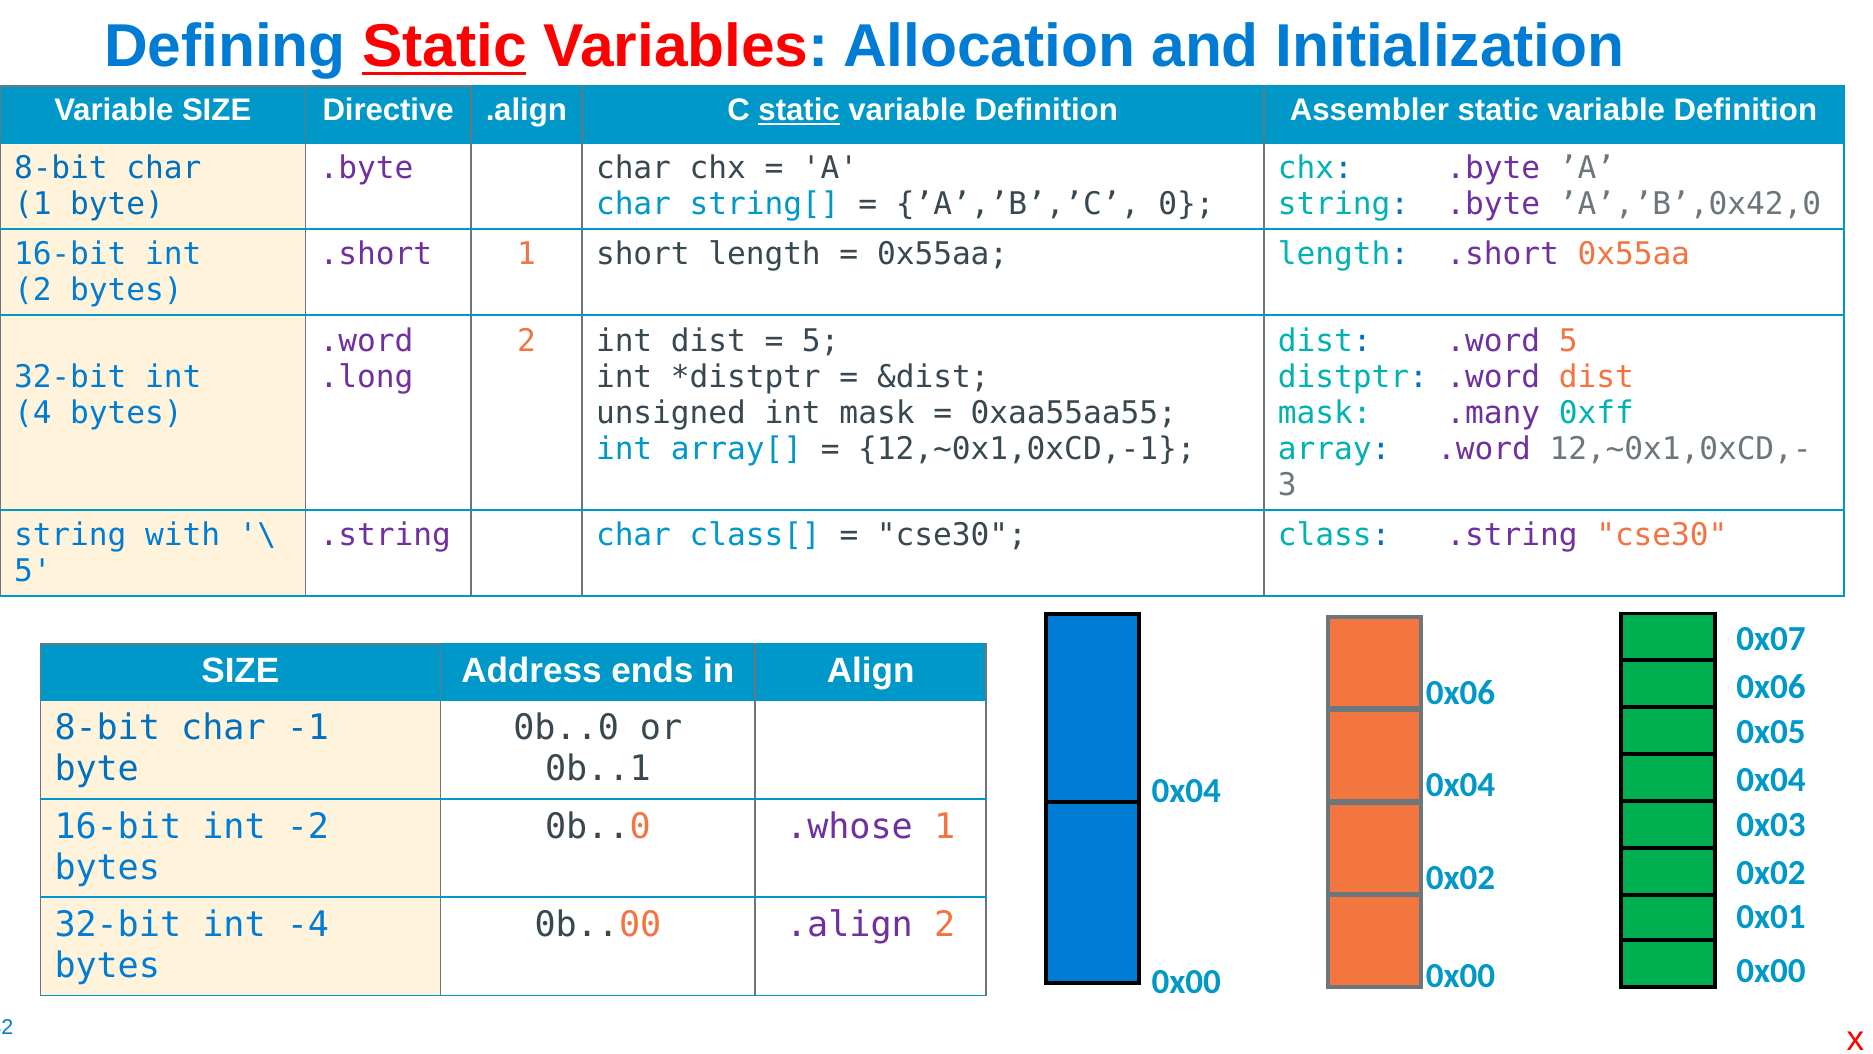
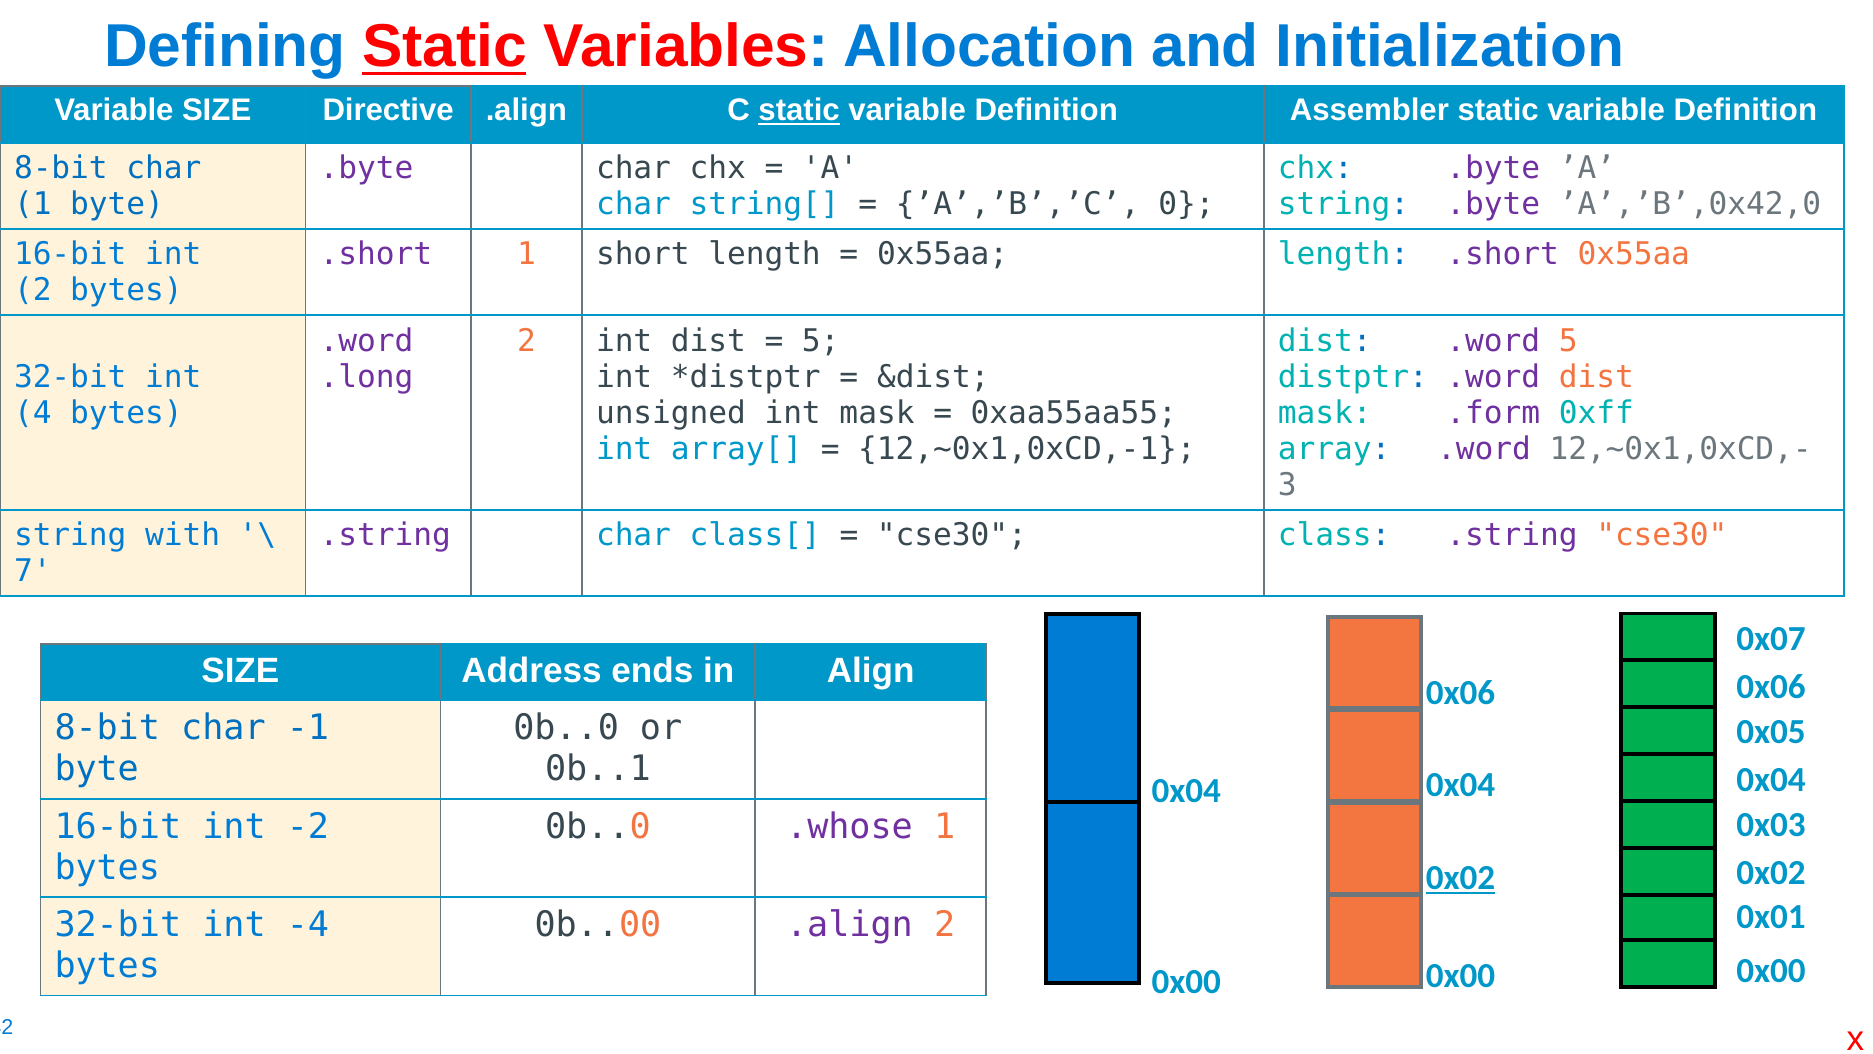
.many: .many -> .form
5 at (33, 571): 5 -> 7
0x02 at (1461, 878) underline: none -> present
